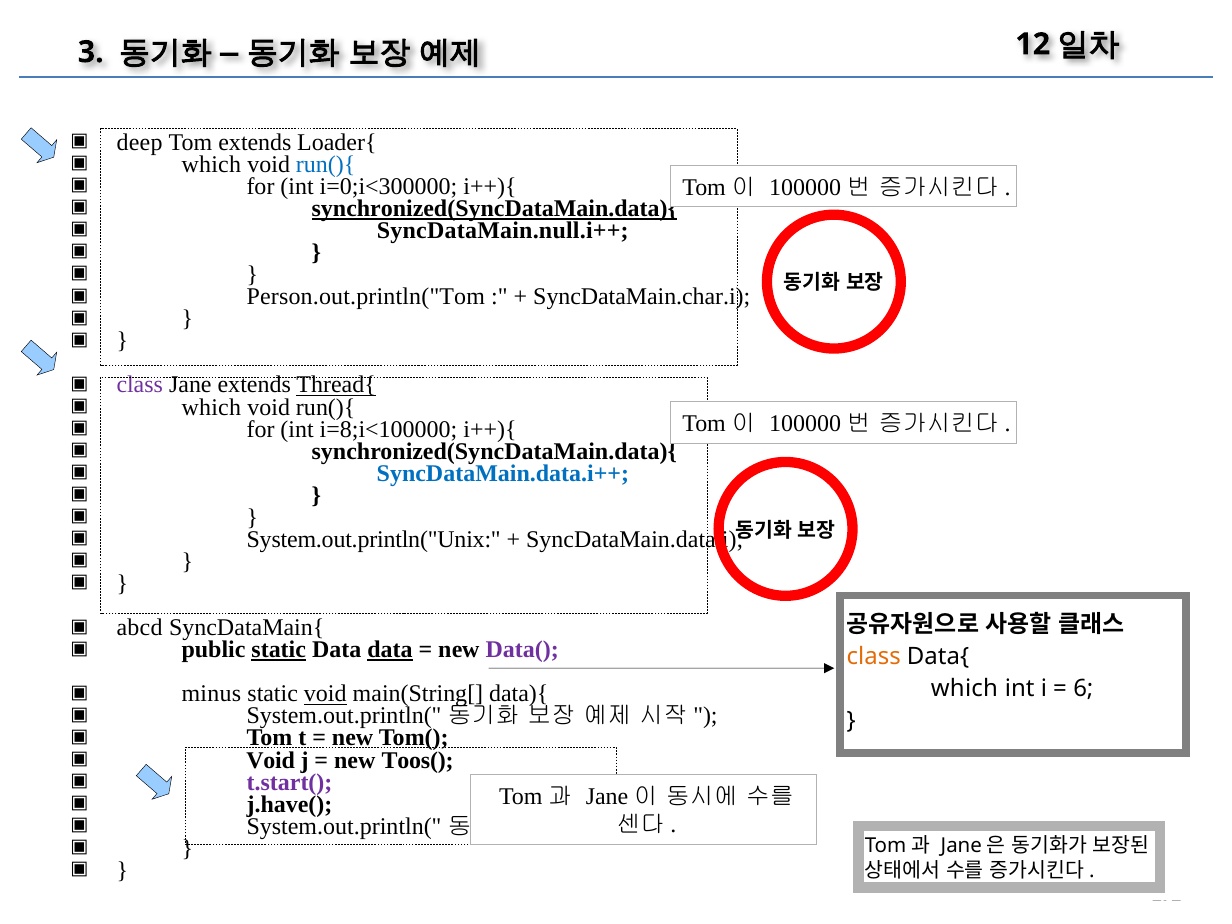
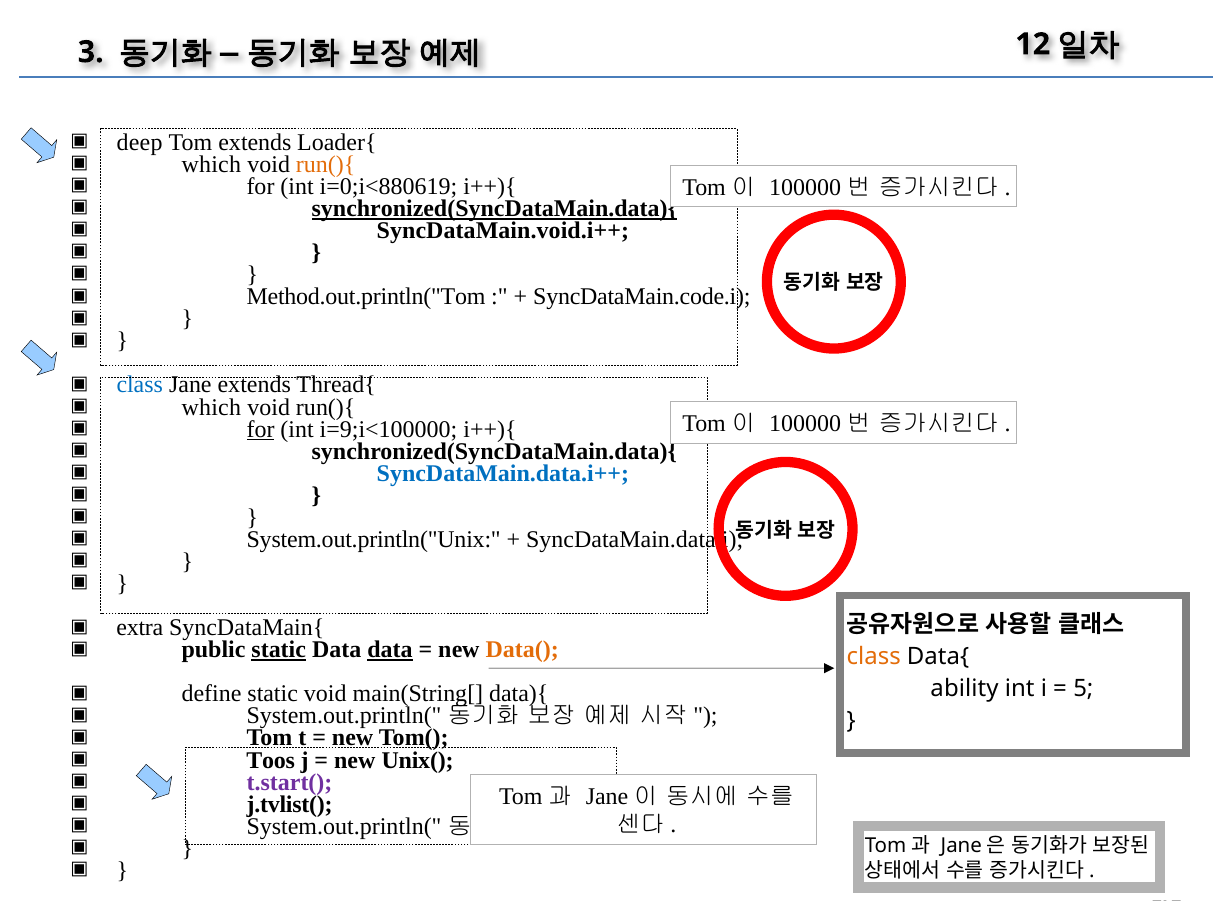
run(){ at (326, 164) colour: blue -> orange
i=0;i<300000: i=0;i<300000 -> i=0;i<880619
SyncDataMain.null.i++: SyncDataMain.null.i++ -> SyncDataMain.void.i++
Person.out.println("Tom: Person.out.println("Tom -> Method.out.println("Tom
SyncDataMain.char.i: SyncDataMain.char.i -> SyncDataMain.code.i
class at (140, 385) colour: purple -> blue
Thread{ underline: present -> none
for at (261, 429) underline: none -> present
i=8;i<100000: i=8;i<100000 -> i=9;i<100000
abcd: abcd -> extra
Data( colour: purple -> orange
which at (964, 688): which -> ability
6: 6 -> 5
minus: minus -> define
void at (325, 694) underline: present -> none
Void at (271, 760): Void -> Toos
Toos(: Toos( -> Unix(
j.have(: j.have( -> j.tvlist(
